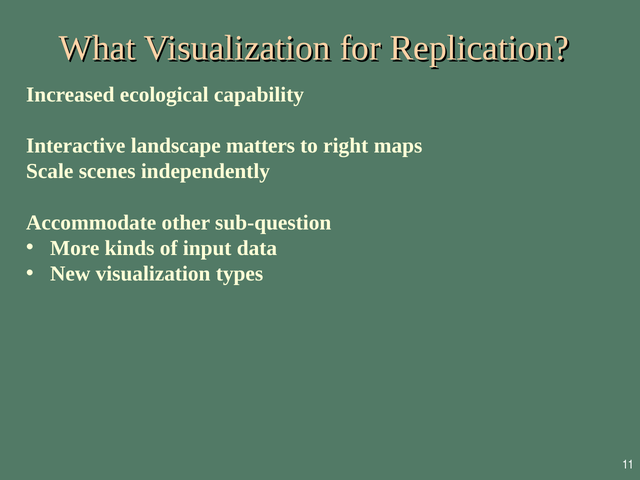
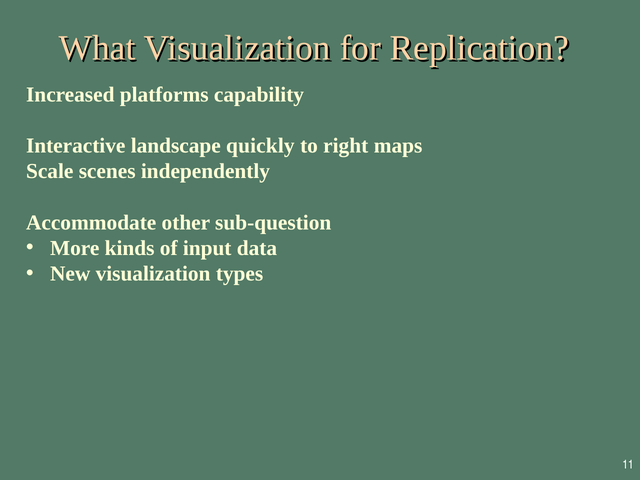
ecological: ecological -> platforms
matters: matters -> quickly
